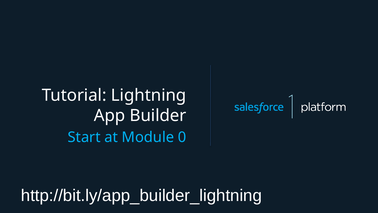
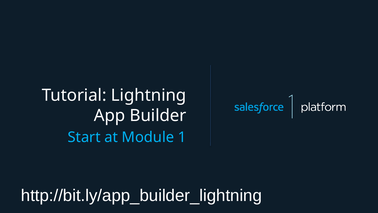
0: 0 -> 1
